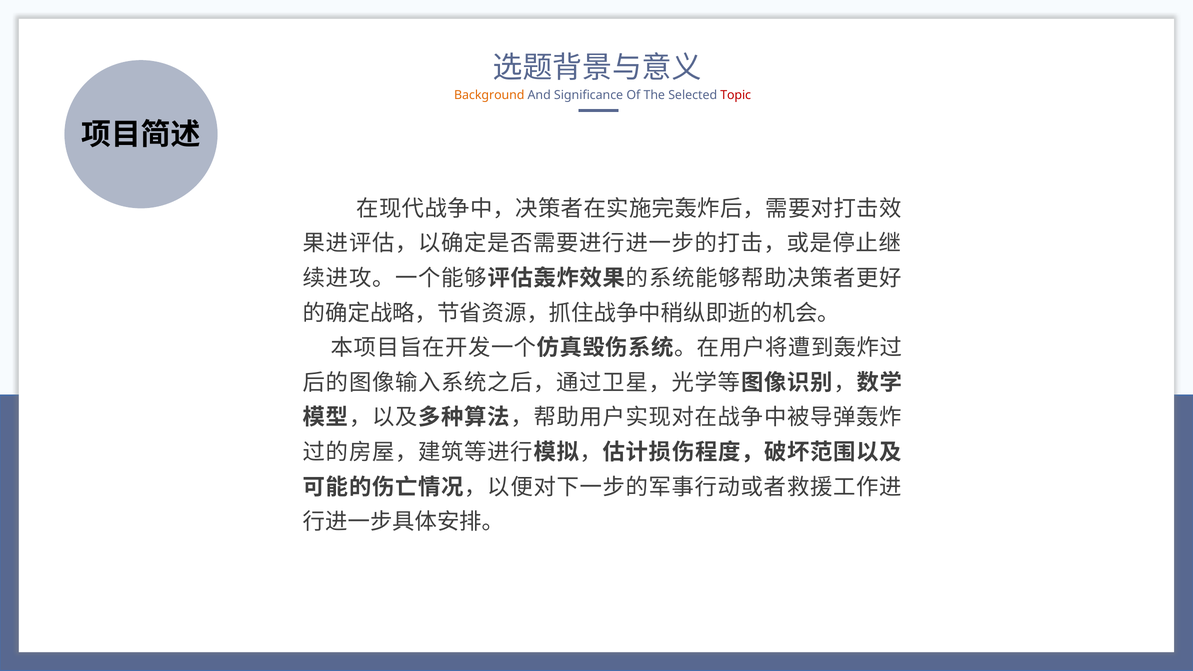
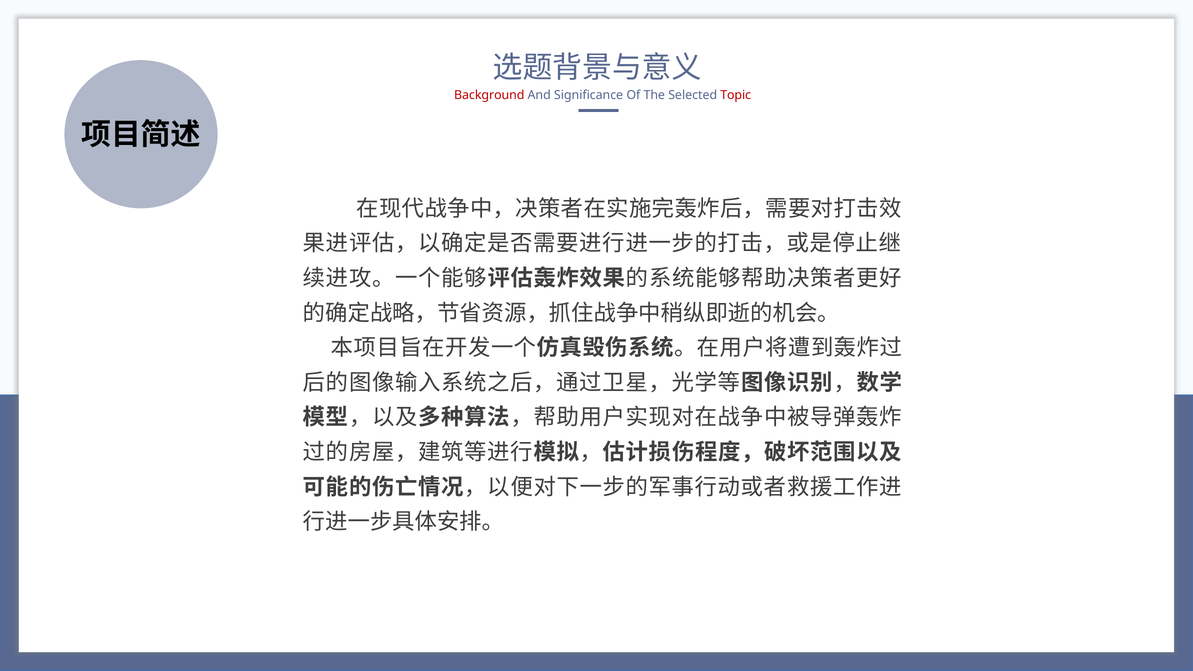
Background colour: orange -> red
